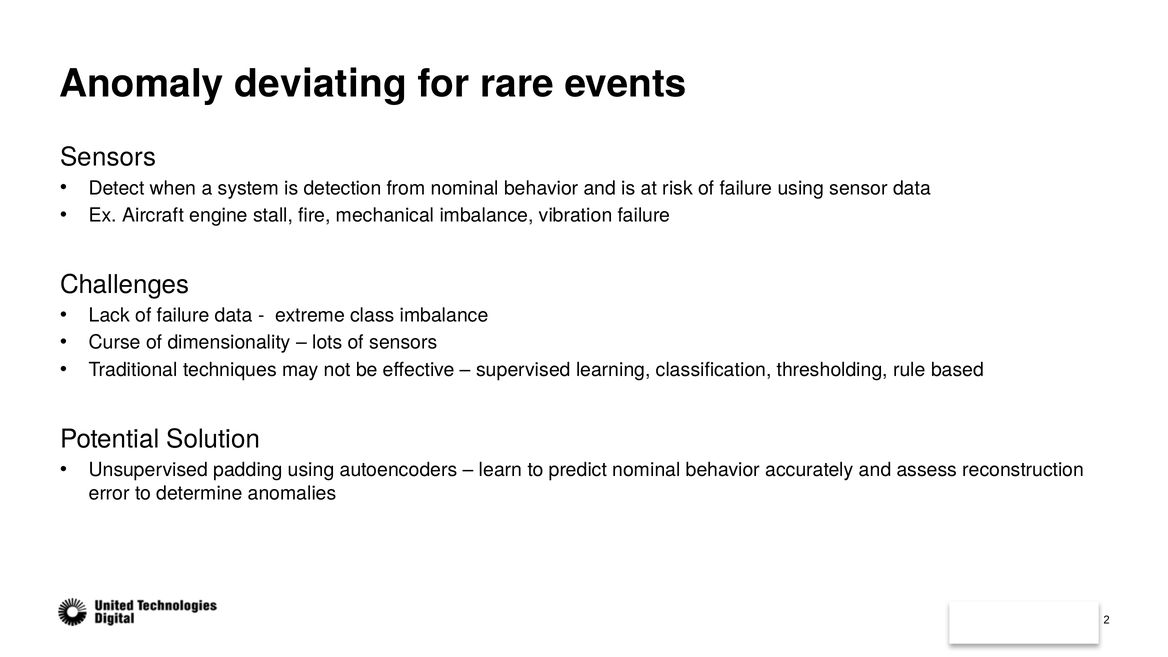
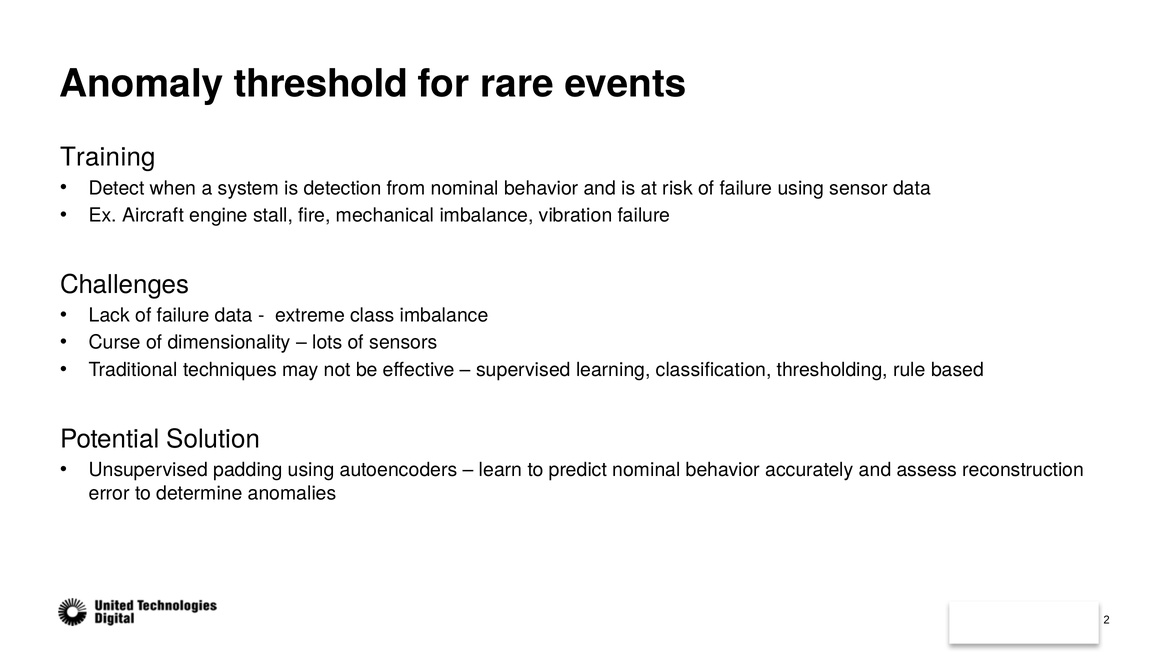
deviating: deviating -> threshold
Sensors at (108, 157): Sensors -> Training
